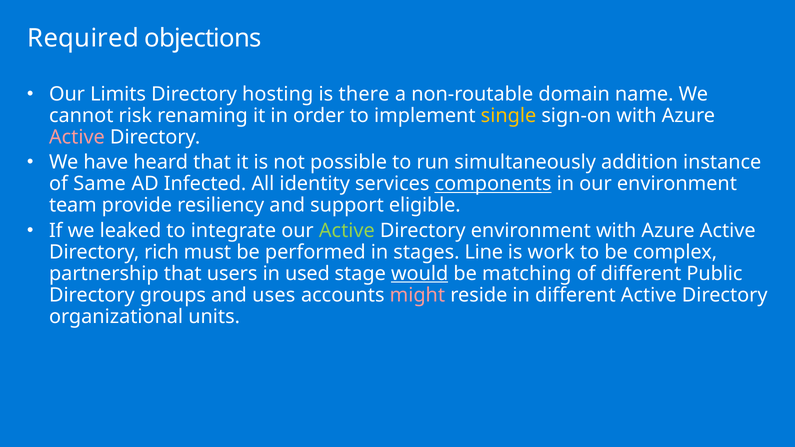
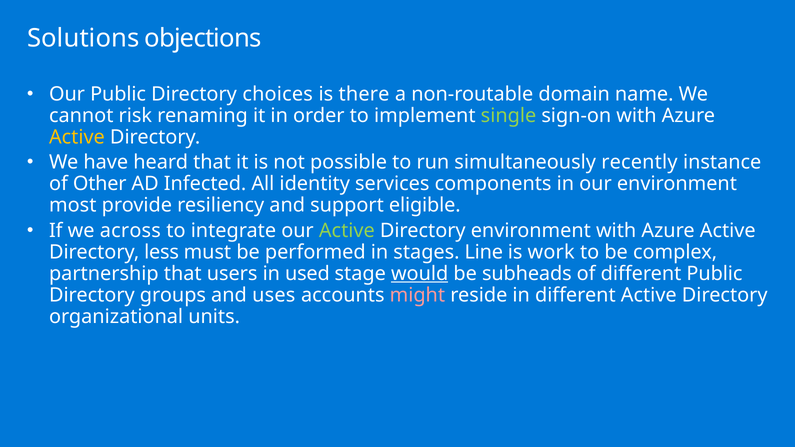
Required: Required -> Solutions
Our Limits: Limits -> Public
hosting: hosting -> choices
single colour: yellow -> light green
Active at (77, 137) colour: pink -> yellow
addition: addition -> recently
Same: Same -> Other
components underline: present -> none
team: team -> most
leaked: leaked -> across
rich: rich -> less
matching: matching -> subheads
